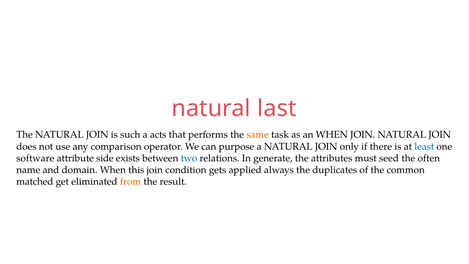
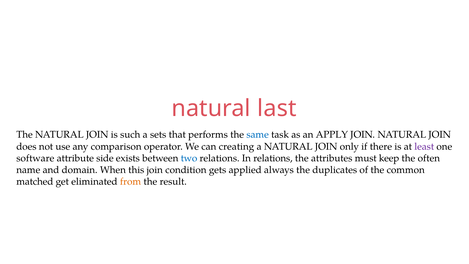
acts: acts -> sets
same colour: orange -> blue
an WHEN: WHEN -> APPLY
purpose: purpose -> creating
least colour: blue -> purple
In generate: generate -> relations
seed: seed -> keep
